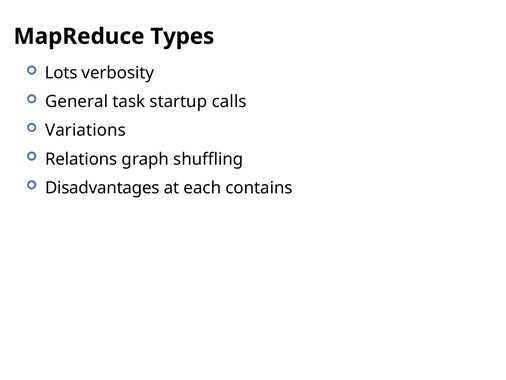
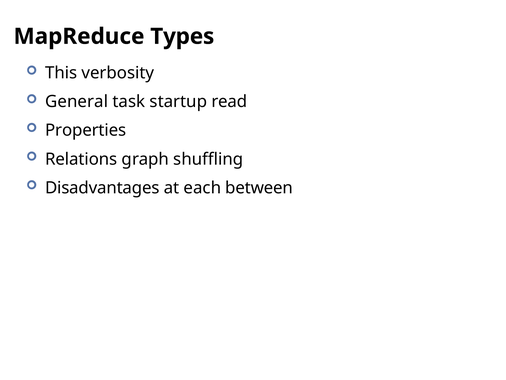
Lots: Lots -> This
calls: calls -> read
Variations: Variations -> Properties
contains: contains -> between
